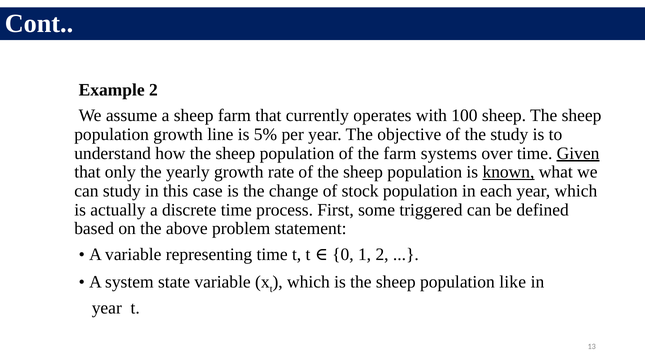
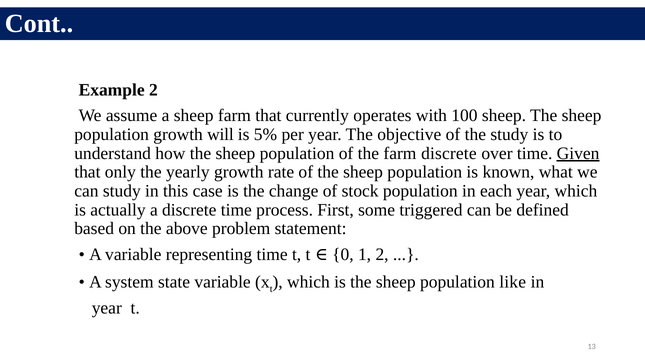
line: line -> will
farm systems: systems -> discrete
known underline: present -> none
